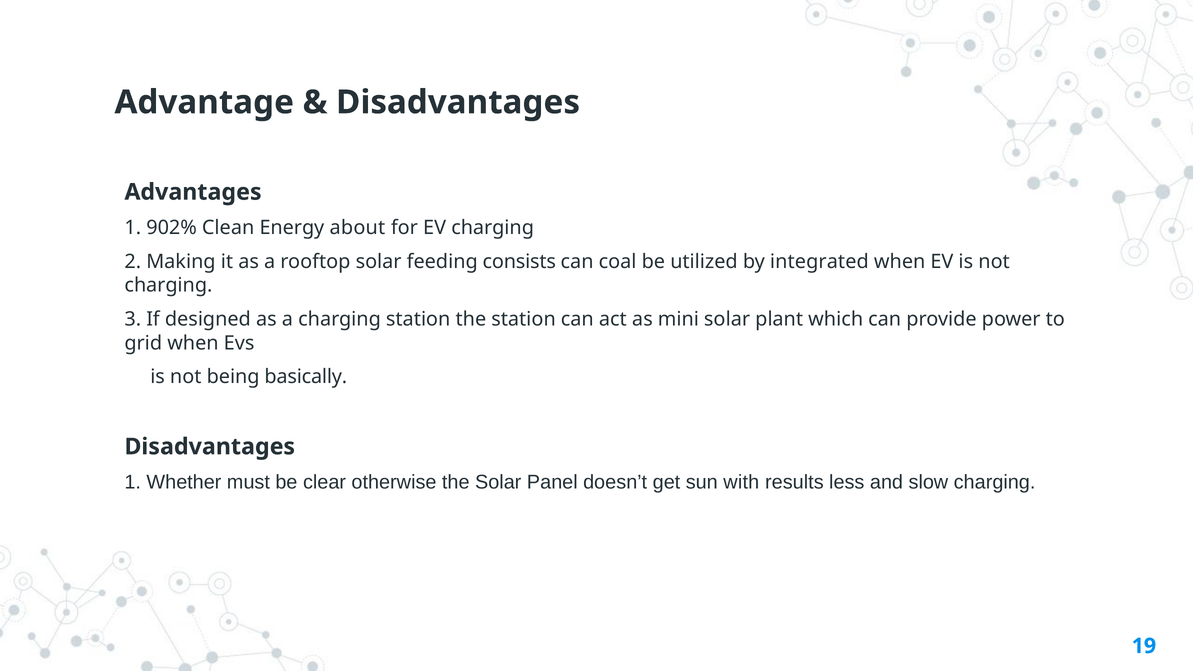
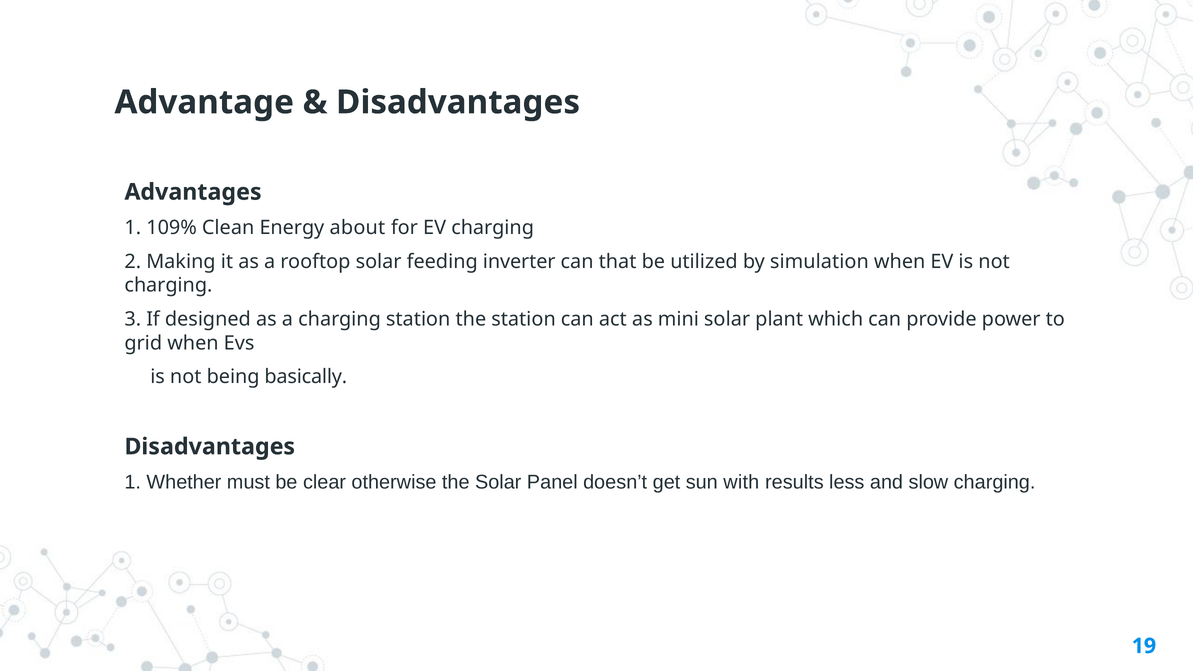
902%: 902% -> 109%
consists: consists -> inverter
coal: coal -> that
integrated: integrated -> simulation
